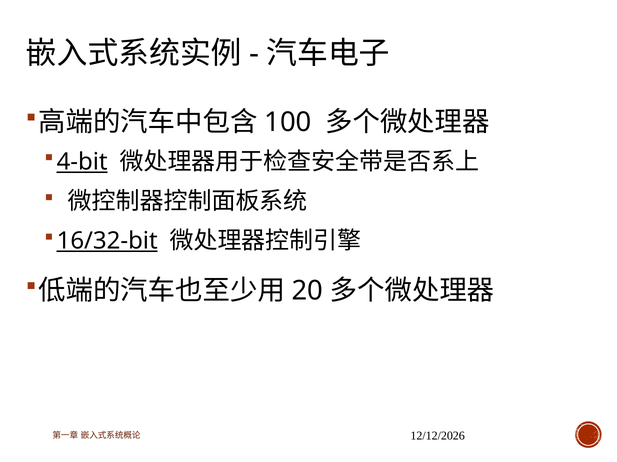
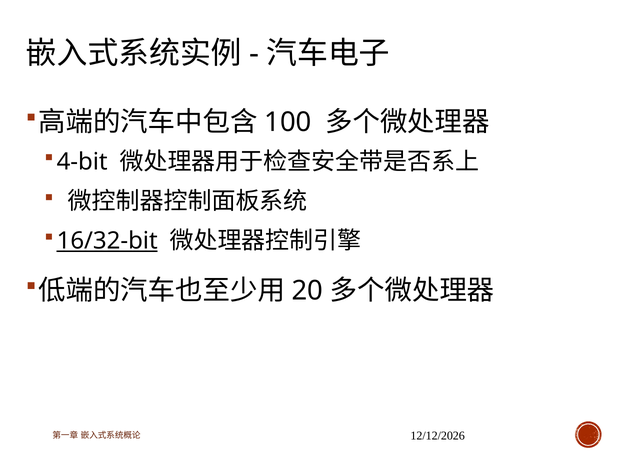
4-bit underline: present -> none
